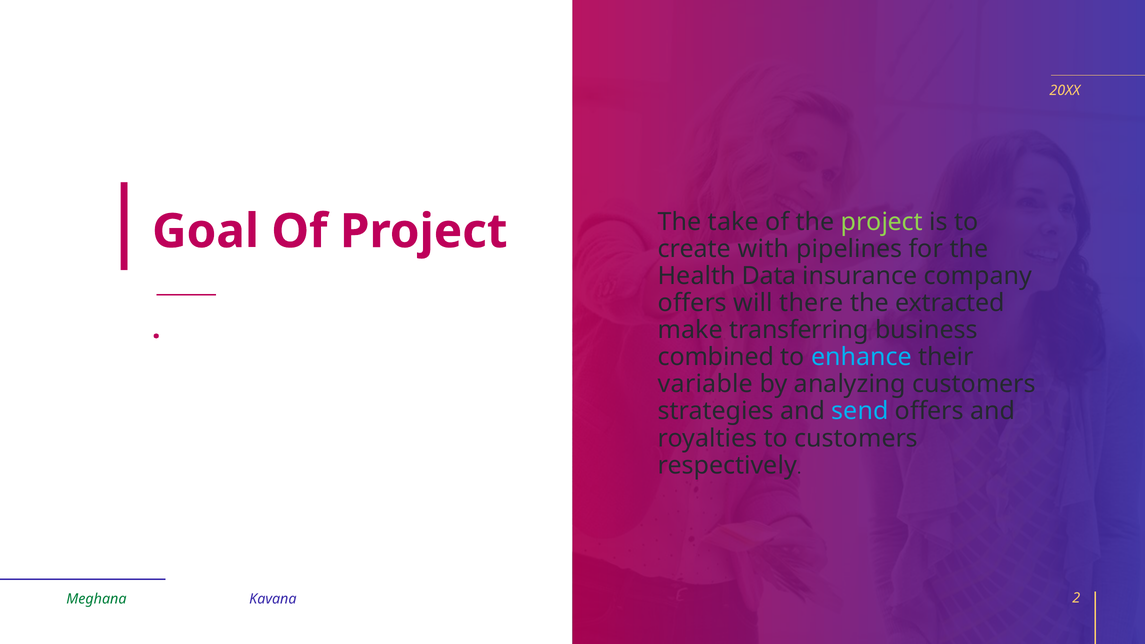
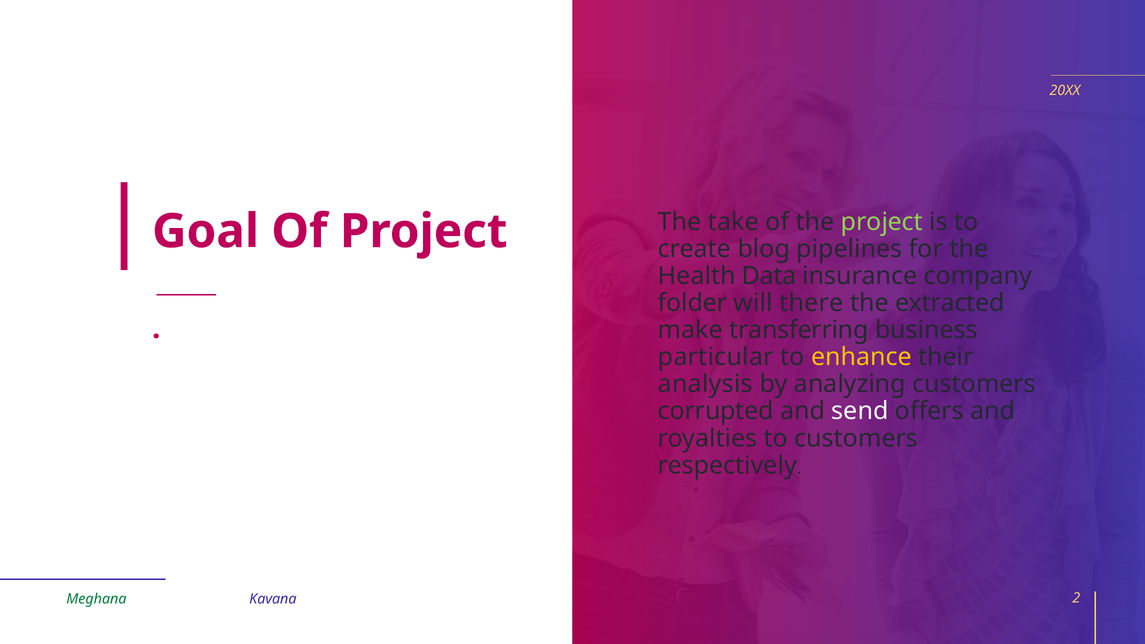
with: with -> blog
offers at (692, 303): offers -> folder
combined: combined -> particular
enhance colour: light blue -> yellow
variable: variable -> analysis
strategies: strategies -> corrupted
send colour: light blue -> white
